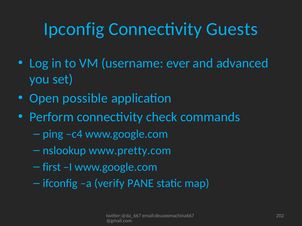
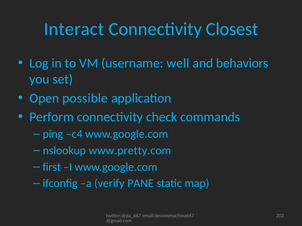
Ipconfig: Ipconfig -> Interact
Guests: Guests -> Closest
ever: ever -> well
advanced: advanced -> behaviors
